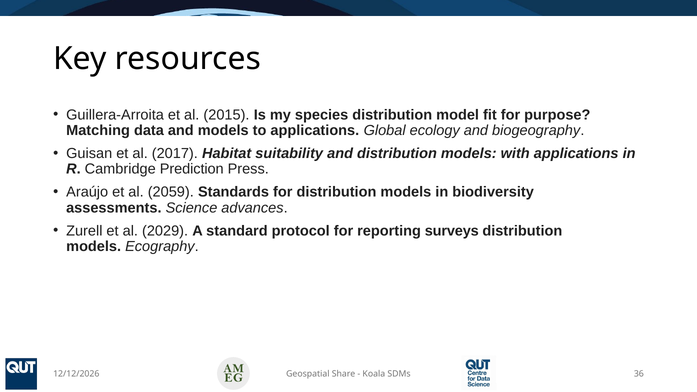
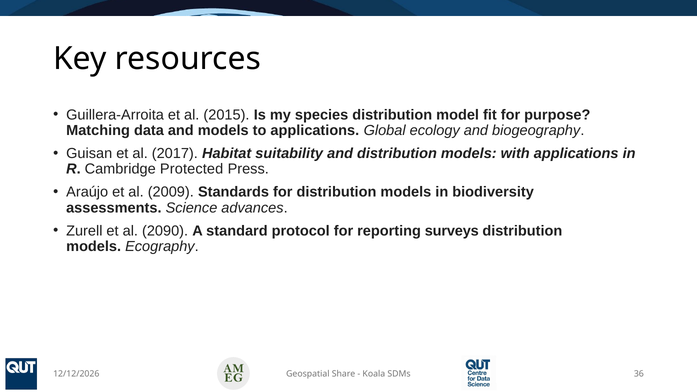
Prediction: Prediction -> Protected
2059: 2059 -> 2009
2029: 2029 -> 2090
